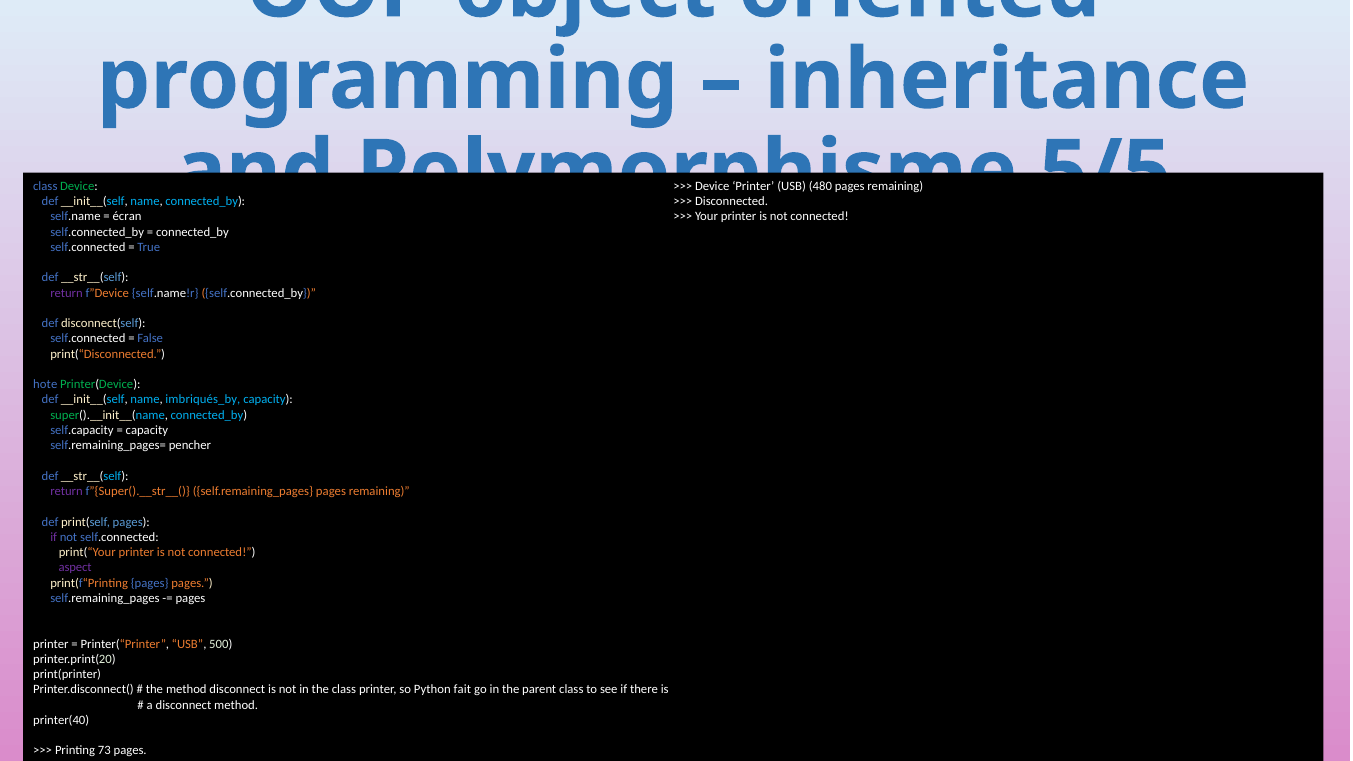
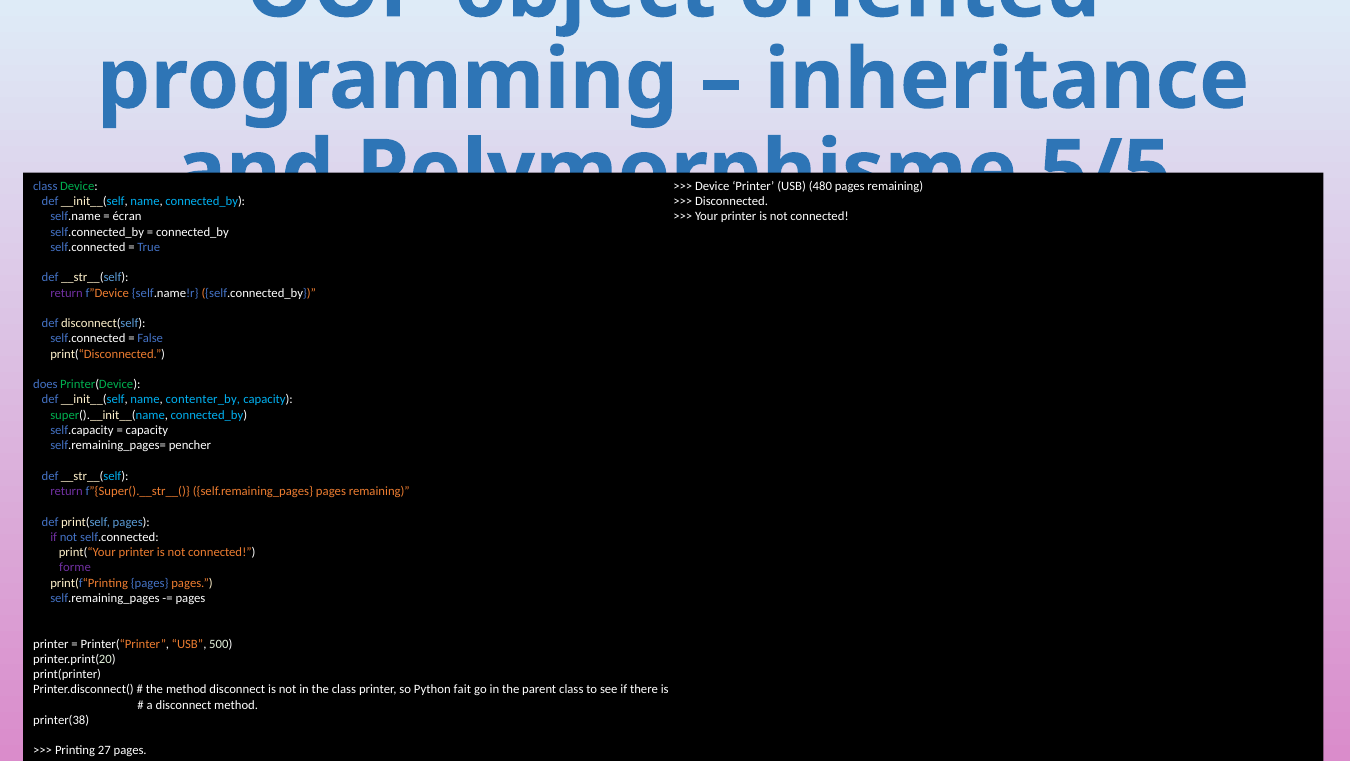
hote: hote -> does
imbriqués_by: imbriqués_by -> contenter_by
aspect: aspect -> forme
printer(40: printer(40 -> printer(38
73: 73 -> 27
